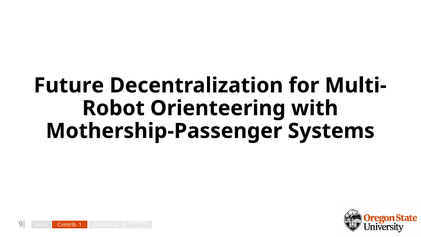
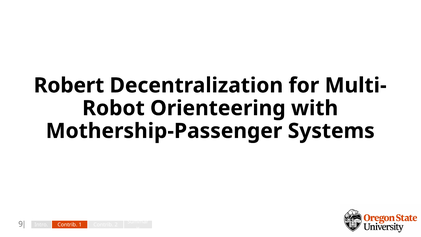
Future: Future -> Robert
